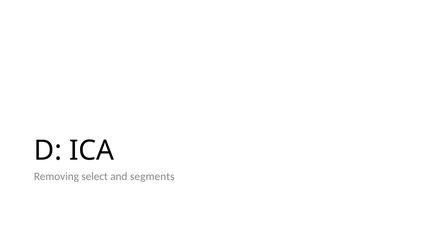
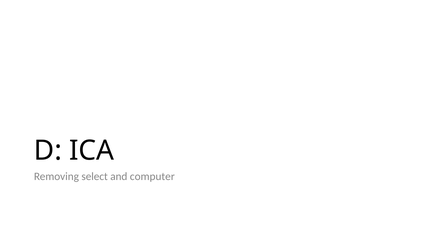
segments: segments -> computer
